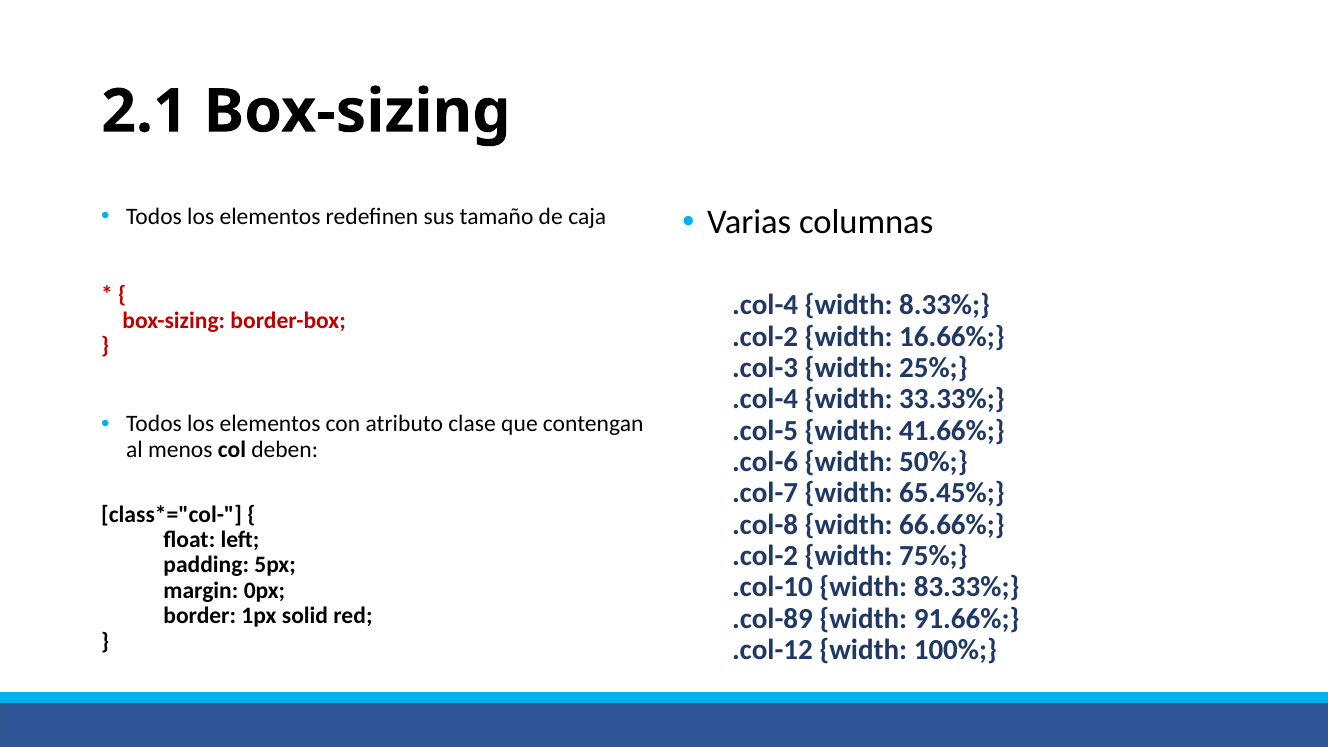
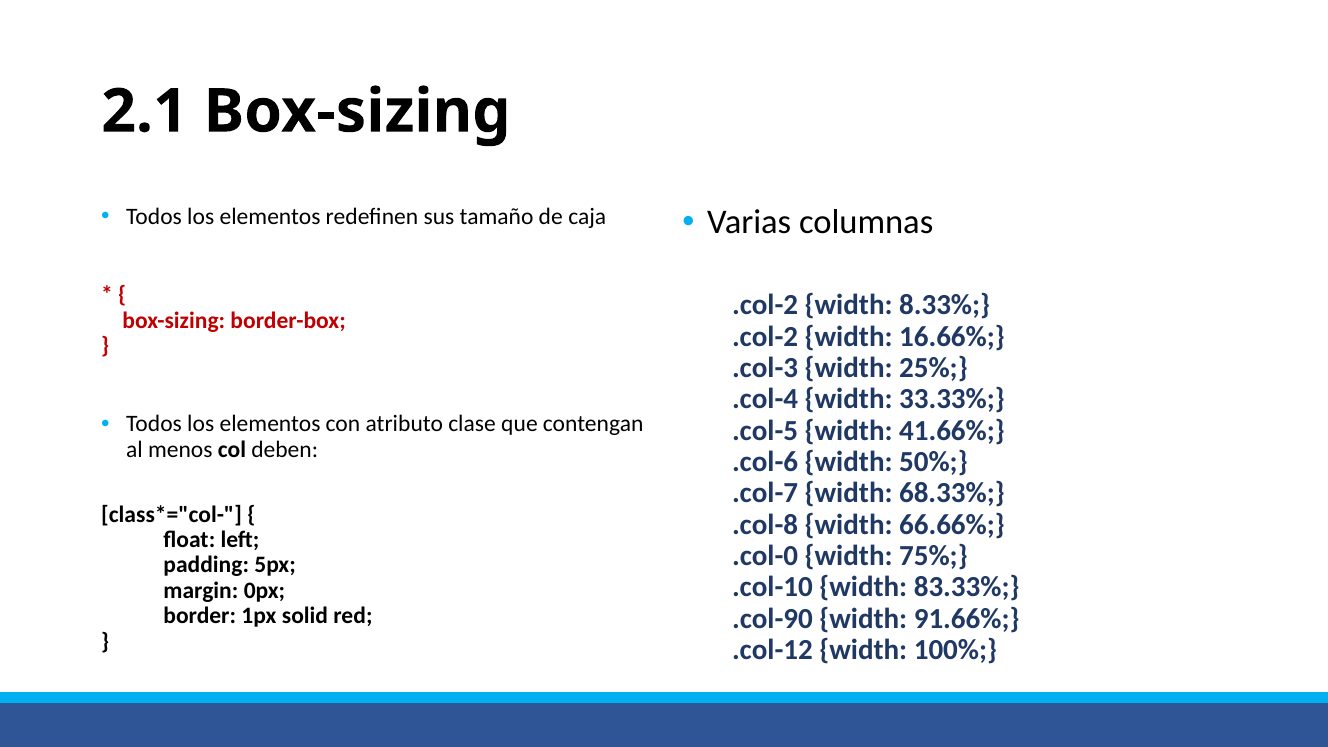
.col-4 at (765, 305): .col-4 -> .col-2
65.45%: 65.45% -> 68.33%
.col-2 at (765, 556): .col-2 -> .col-0
.col-89: .col-89 -> .col-90
